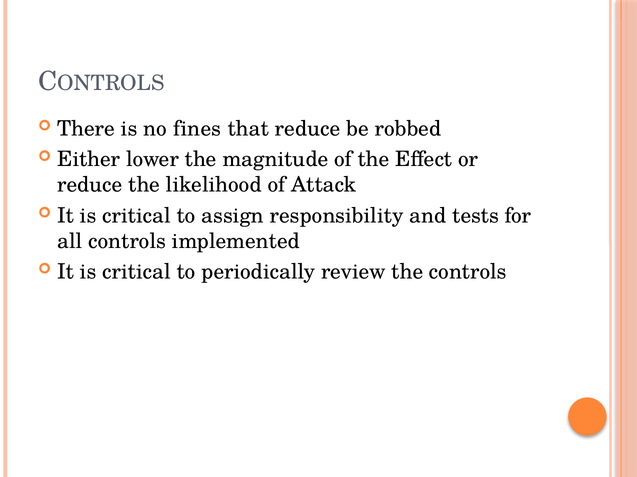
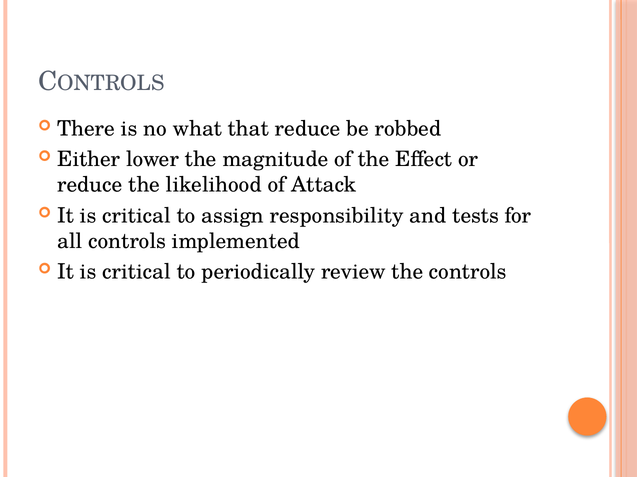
fines: fines -> what
